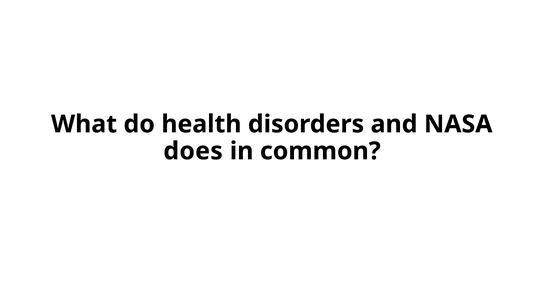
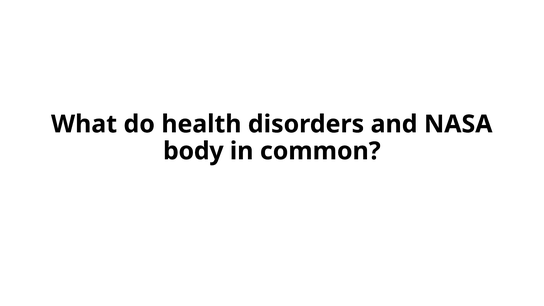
does: does -> body
